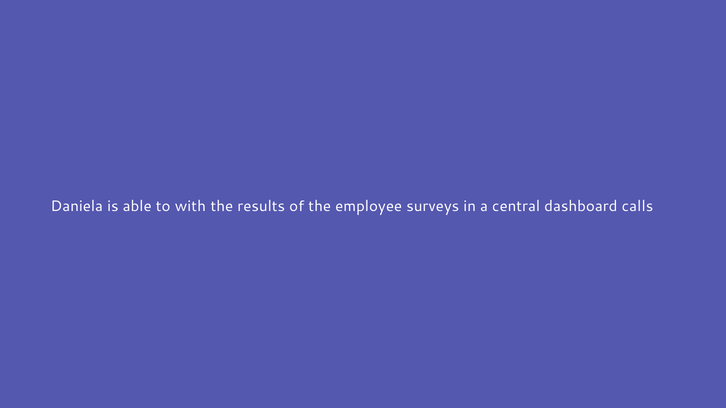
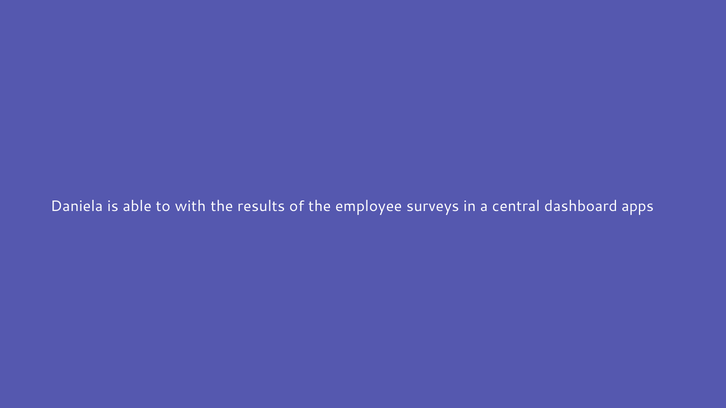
calls: calls -> apps
